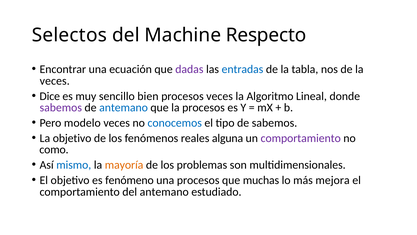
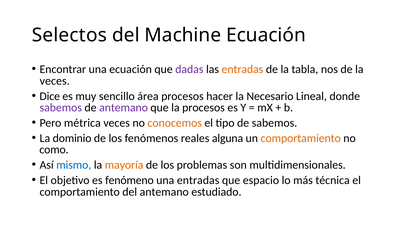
Machine Respecto: Respecto -> Ecuación
entradas at (242, 69) colour: blue -> orange
bien: bien -> área
procesos veces: veces -> hacer
Algoritmo: Algoritmo -> Necesario
antemano at (124, 107) colour: blue -> purple
modelo: modelo -> métrica
conocemos colour: blue -> orange
La objetivo: objetivo -> dominio
comportamiento at (301, 138) colour: purple -> orange
una procesos: procesos -> entradas
muchas: muchas -> espacio
mejora: mejora -> técnica
